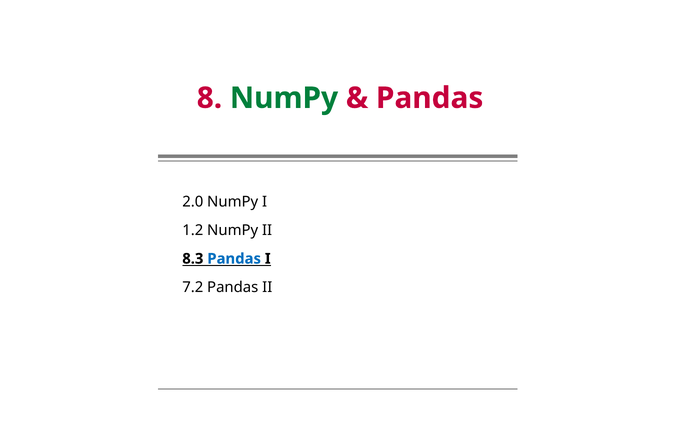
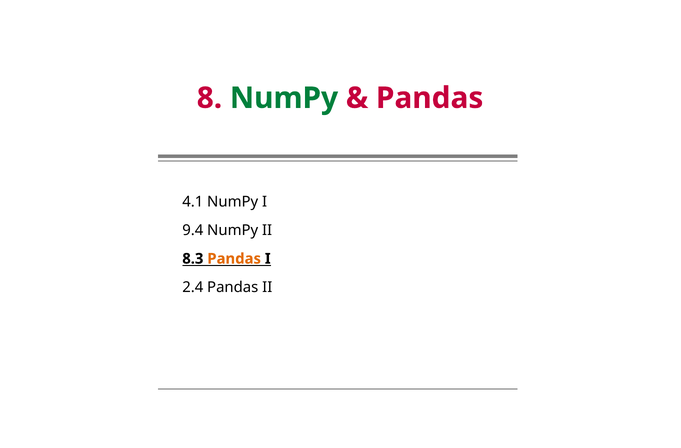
2.0: 2.0 -> 4.1
1.2: 1.2 -> 9.4
Pandas at (234, 258) colour: blue -> orange
7.2: 7.2 -> 2.4
